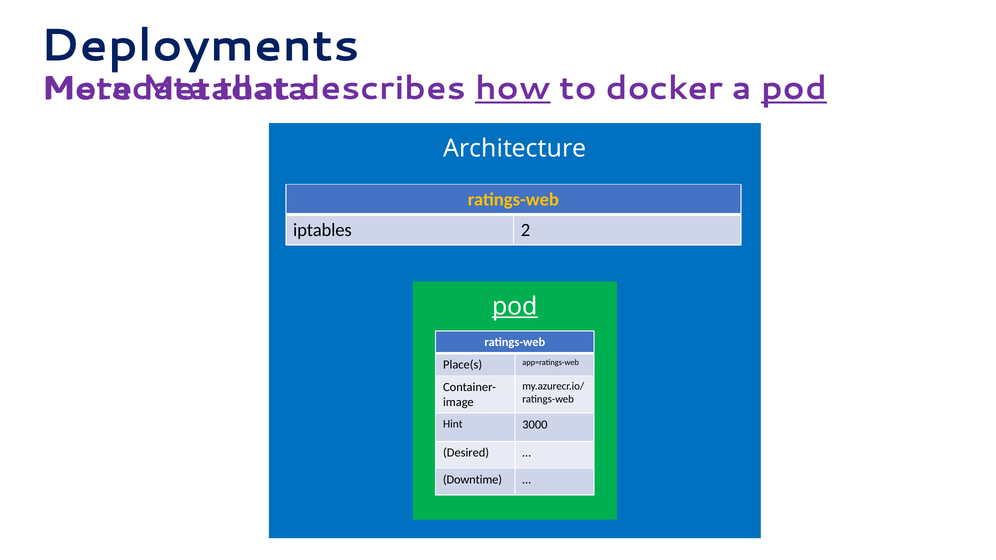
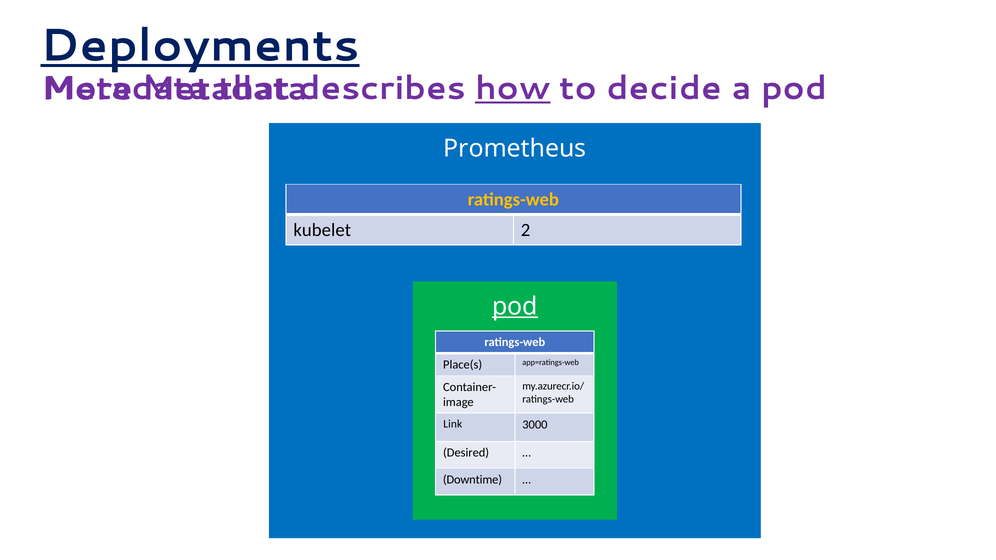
Deployments underline: none -> present
docker: docker -> decide
pod at (794, 88) underline: present -> none
Architecture: Architecture -> Prometheus
iptables: iptables -> kubelet
Hint: Hint -> Link
